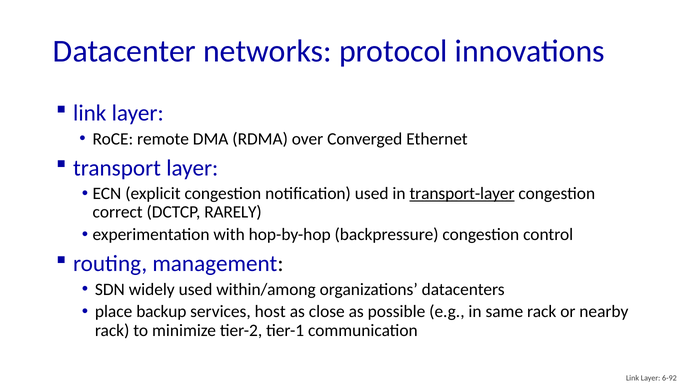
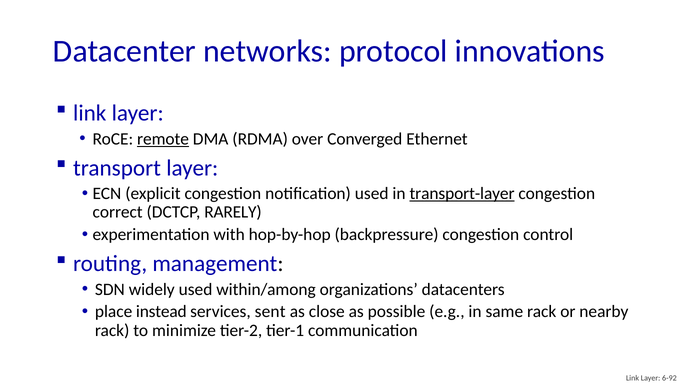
remote underline: none -> present
backup: backup -> instead
host: host -> sent
